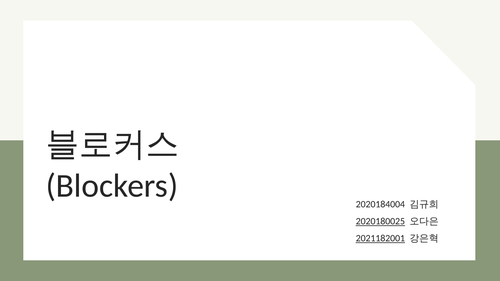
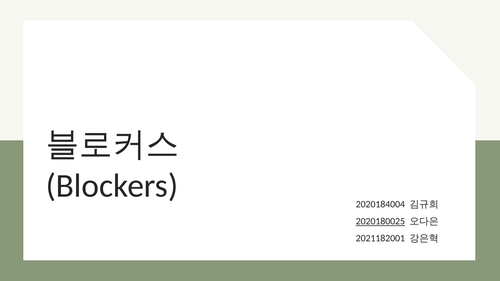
2021182001 underline: present -> none
